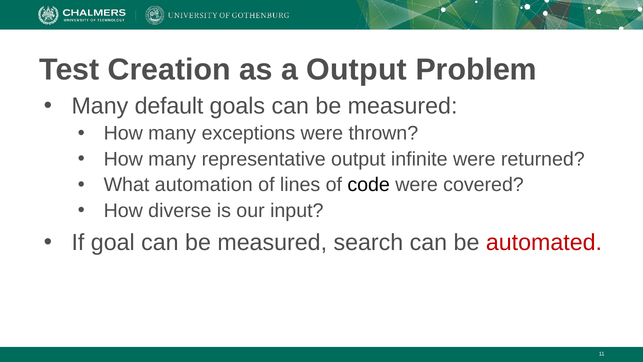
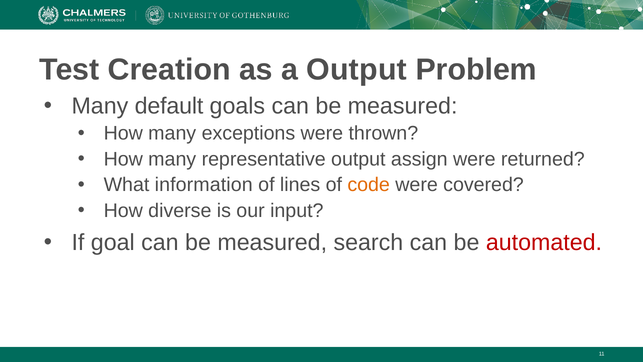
infinite: infinite -> assign
automation: automation -> information
code colour: black -> orange
